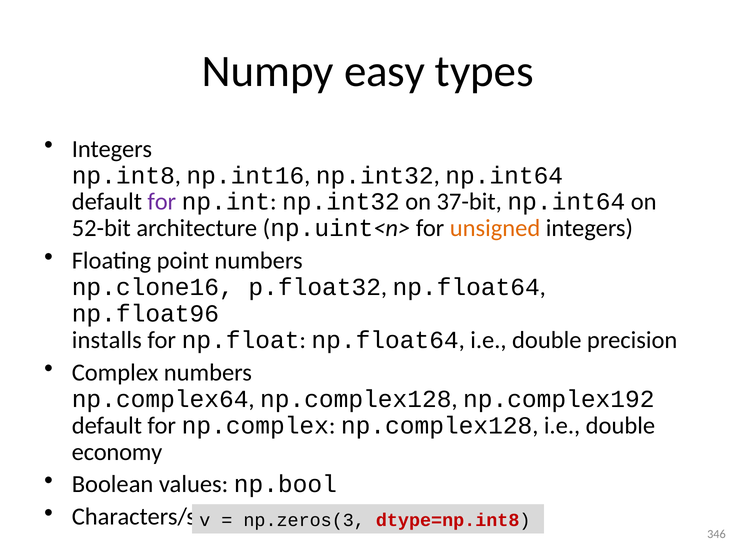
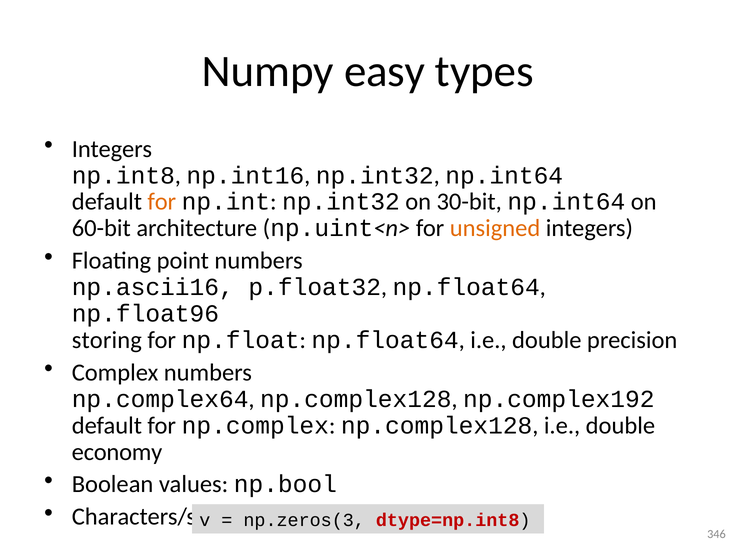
for at (162, 202) colour: purple -> orange
37-bit: 37-bit -> 30-bit
52-bit: 52-bit -> 60-bit
np.clone16: np.clone16 -> np.ascii16
installs: installs -> storing
